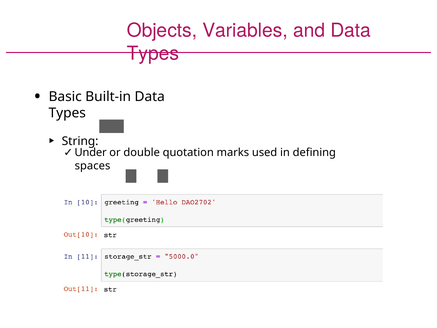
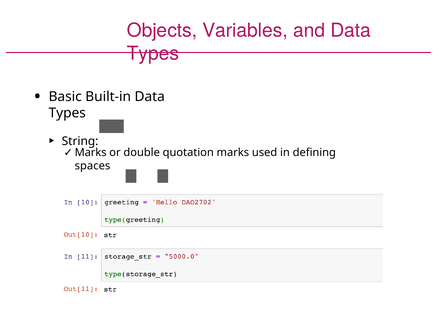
Under at (91, 152): Under -> Marks
